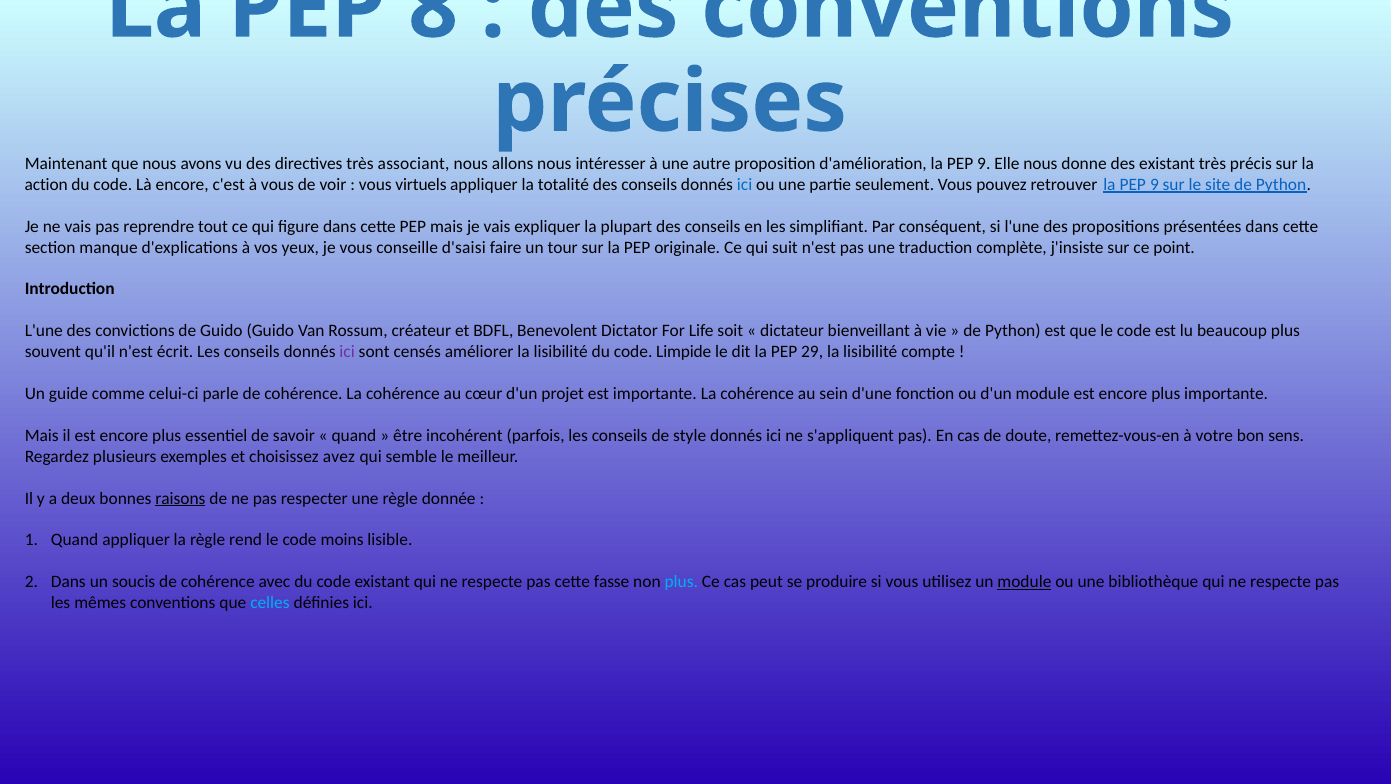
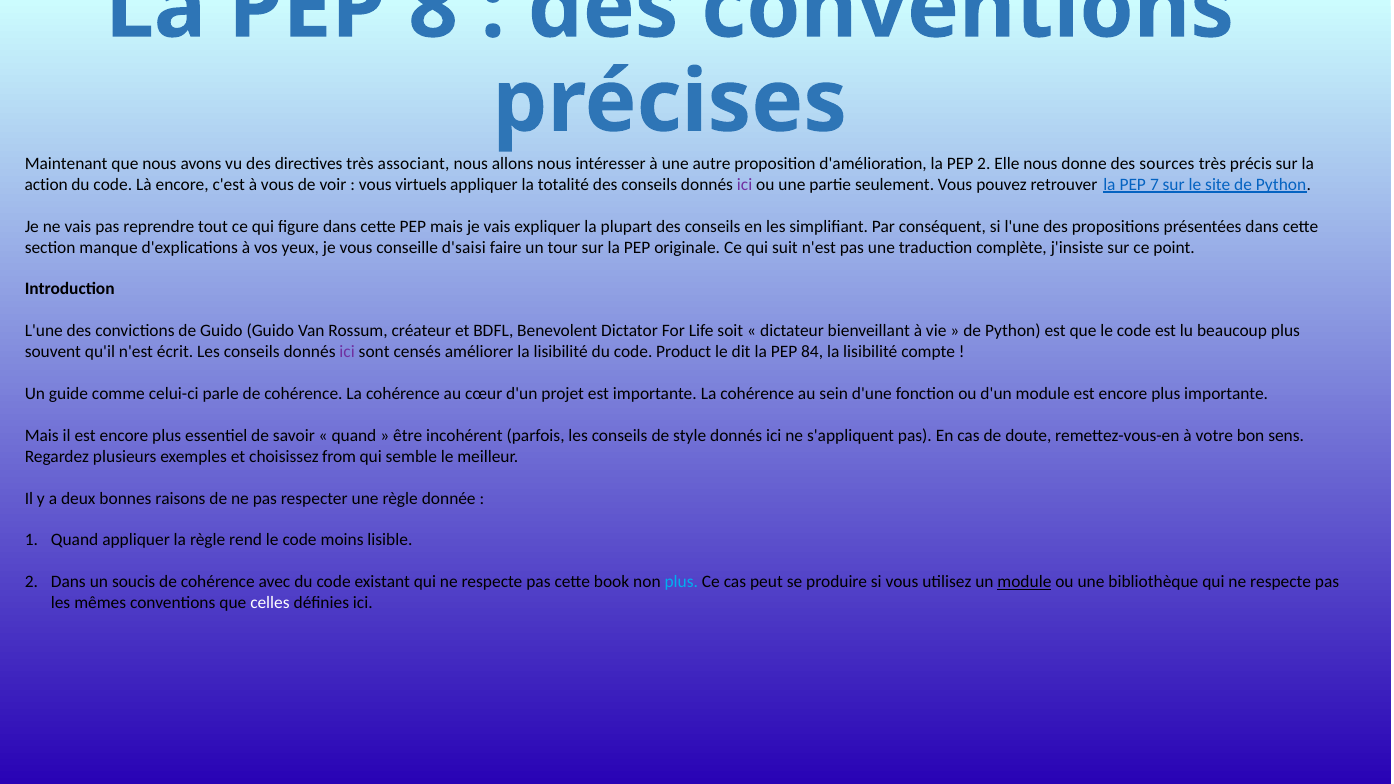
d'amélioration la PEP 9: 9 -> 2
des existant: existant -> sources
ici at (745, 184) colour: blue -> purple
retrouver la PEP 9: 9 -> 7
Limpide: Limpide -> Product
29: 29 -> 84
avez: avez -> from
raisons underline: present -> none
fasse: fasse -> book
celles colour: light blue -> white
